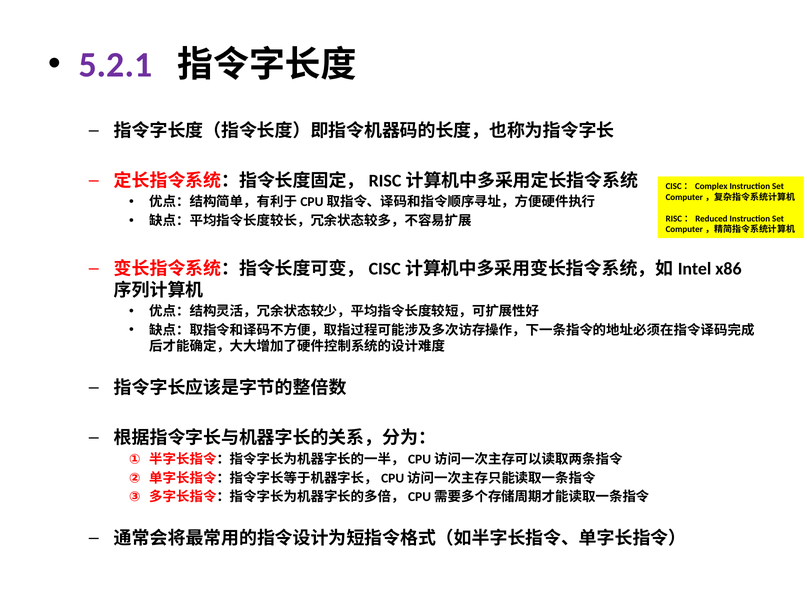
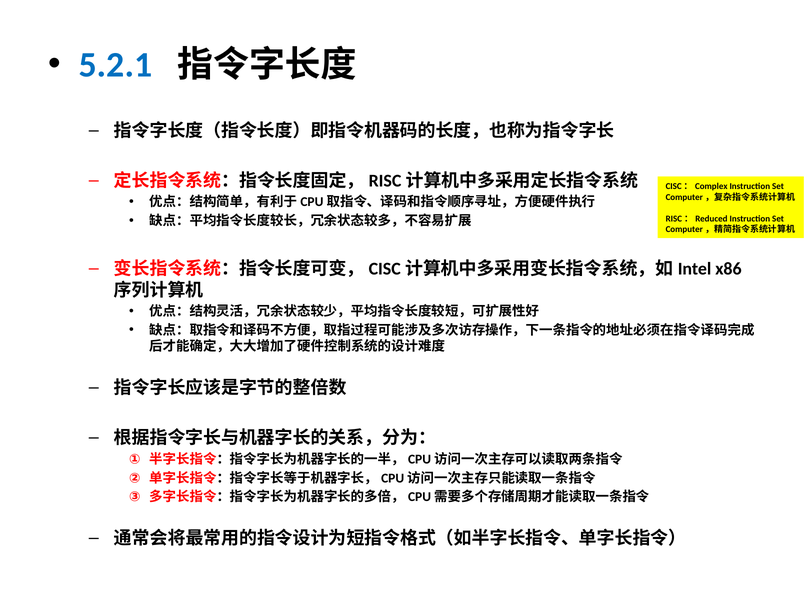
5.2.1 colour: purple -> blue
